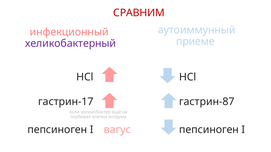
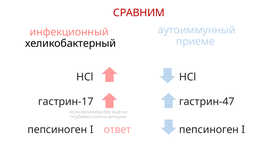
хеликобактерный colour: purple -> black
гастрин-87: гастрин-87 -> гастрин-47
вагус: вагус -> ответ
